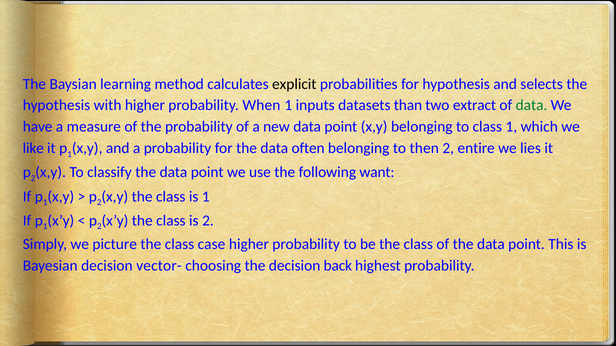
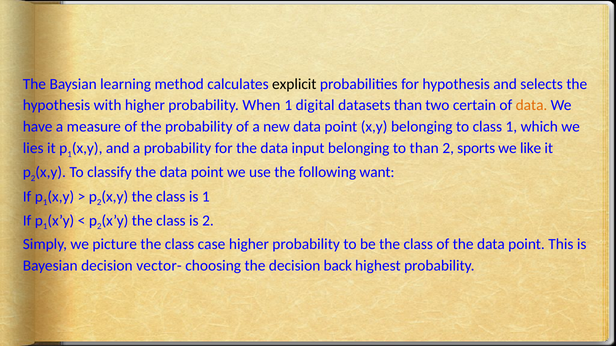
inputs: inputs -> digital
extract: extract -> certain
data at (532, 106) colour: green -> orange
like: like -> lies
often: often -> input
to then: then -> than
entire: entire -> sports
lies: lies -> like
